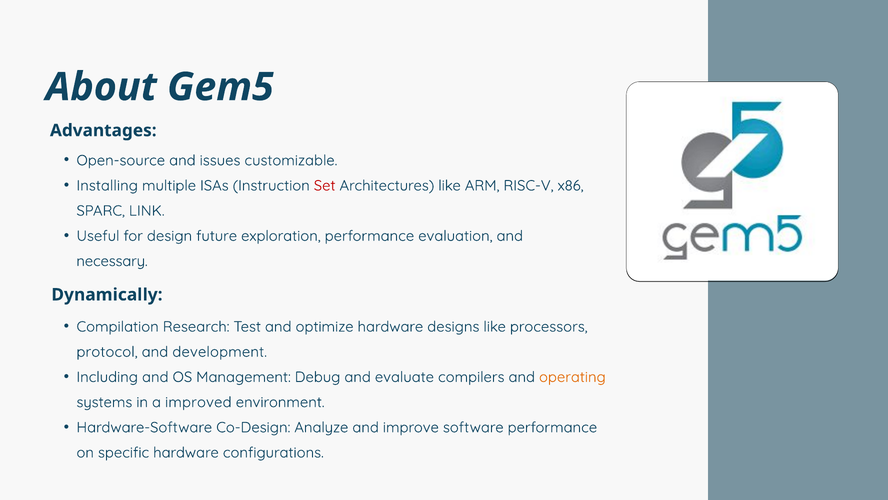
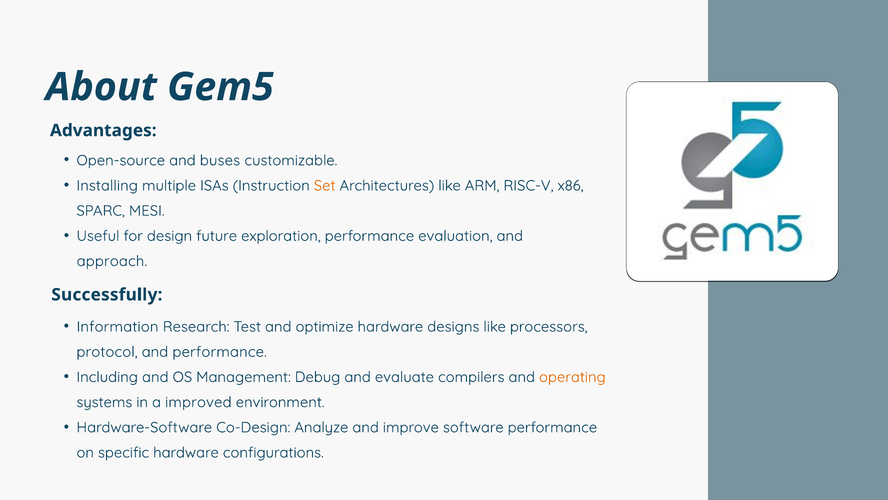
issues: issues -> buses
Set colour: red -> orange
LINK: LINK -> MESI
necessary: necessary -> approach
Dynamically: Dynamically -> Successfully
Compilation: Compilation -> Information
and development: development -> performance
